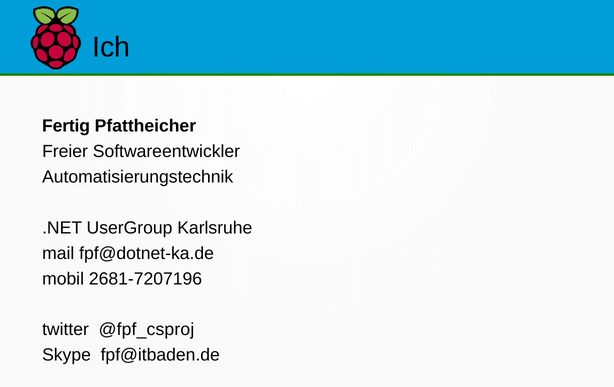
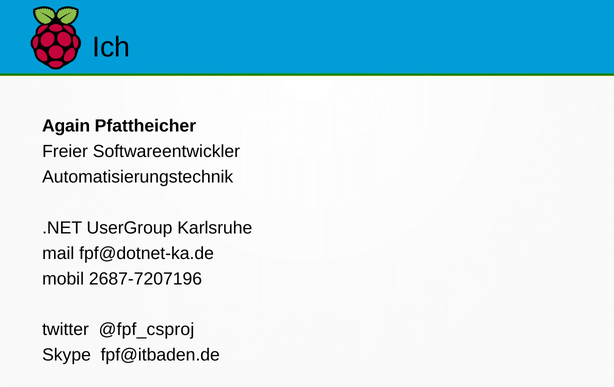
Fertig: Fertig -> Again
2681-7207196: 2681-7207196 -> 2687-7207196
